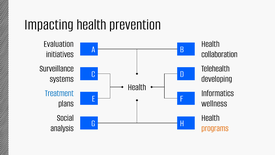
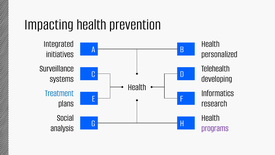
Evaluation: Evaluation -> Integrated
collaboration: collaboration -> personalized
wellness: wellness -> research
programs colour: orange -> purple
